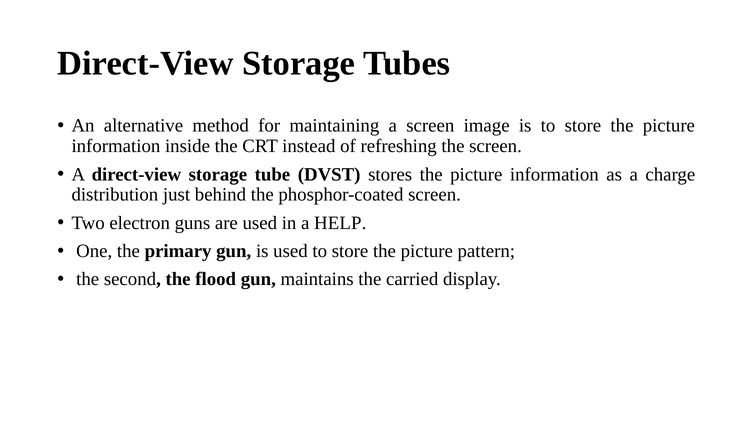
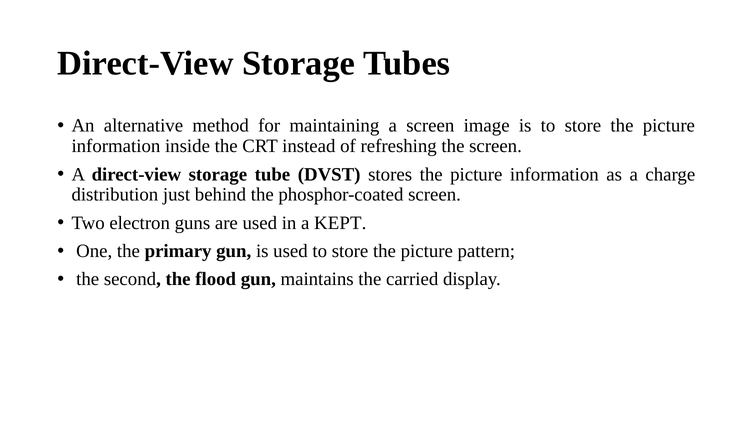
HELP: HELP -> KEPT
